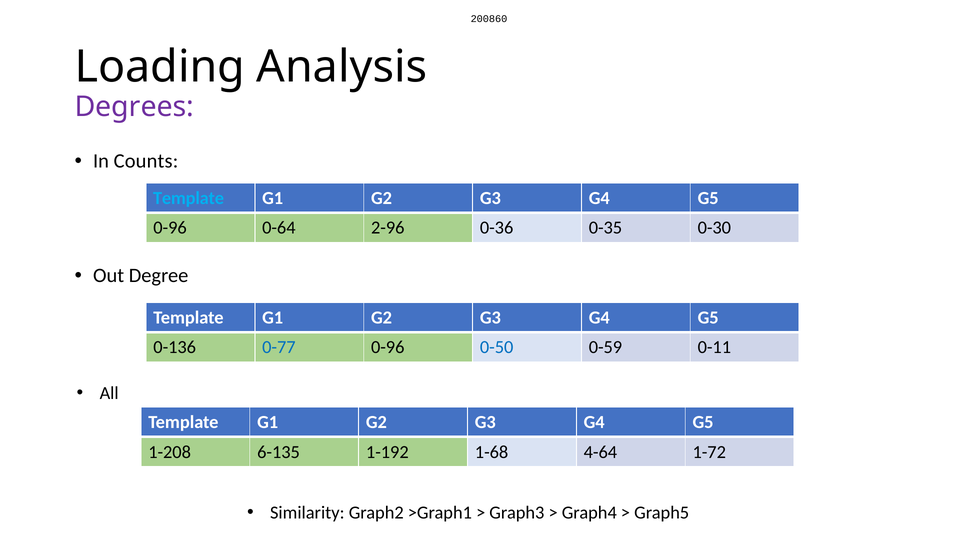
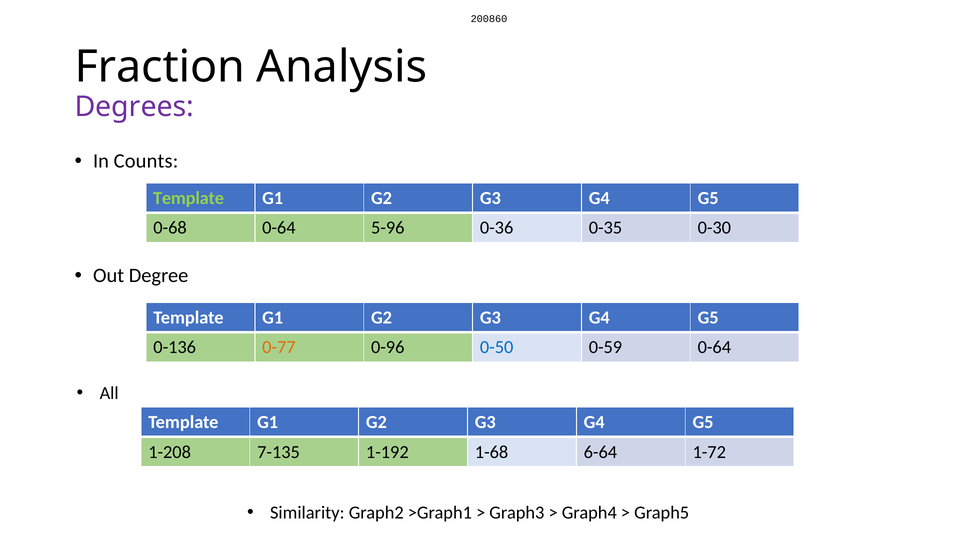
Loading: Loading -> Fraction
Template at (189, 198) colour: light blue -> light green
0-96 at (170, 228): 0-96 -> 0-68
2-96: 2-96 -> 5-96
0-77 colour: blue -> orange
0-59 0-11: 0-11 -> 0-64
6-135: 6-135 -> 7-135
4-64: 4-64 -> 6-64
